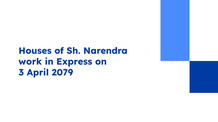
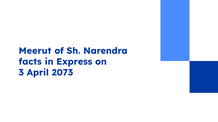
Houses: Houses -> Meerut
work: work -> facts
2079: 2079 -> 2073
